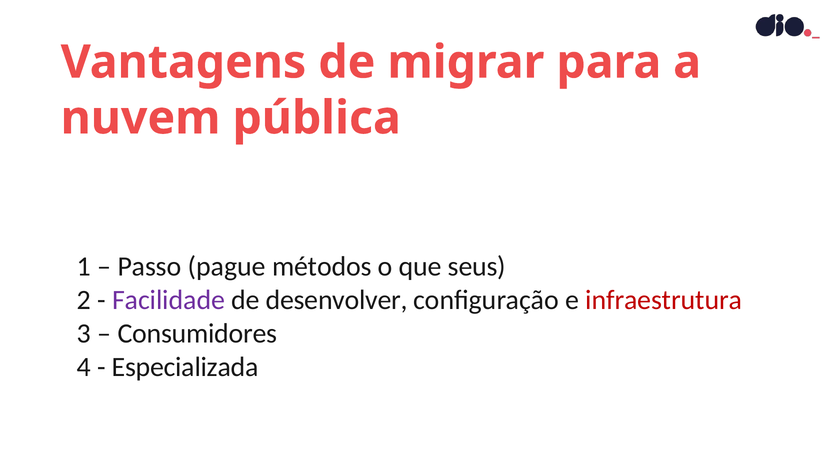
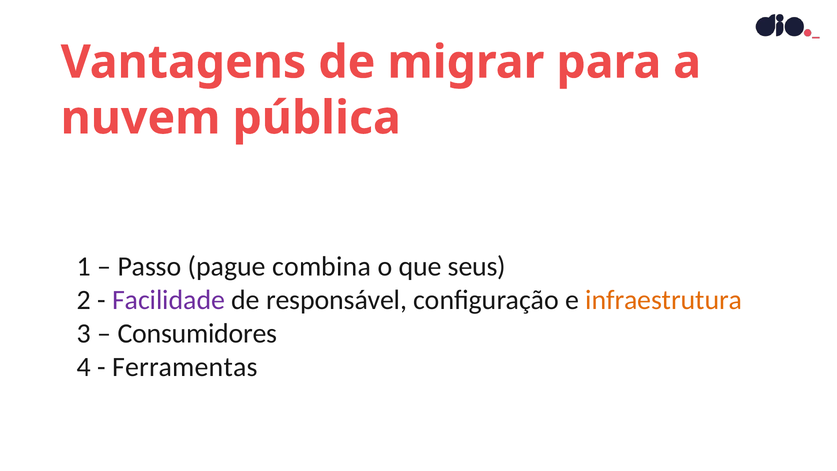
métodos: métodos -> combina
desenvolver: desenvolver -> responsável
infraestrutura colour: red -> orange
Especializada: Especializada -> Ferramentas
